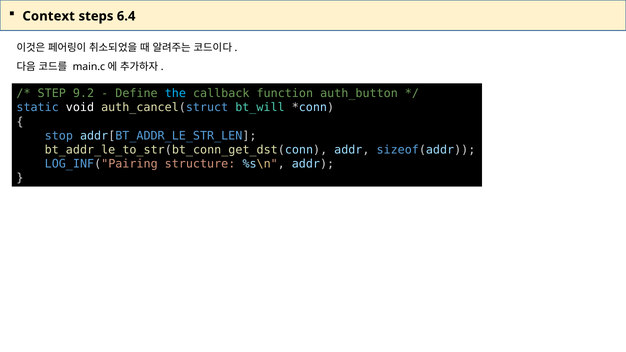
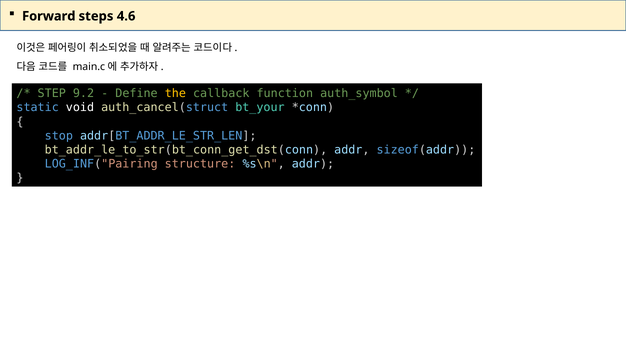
Context: Context -> Forward
6.4: 6.4 -> 4.6
the colour: light blue -> yellow
auth_button: auth_button -> auth_symbol
bt_will: bt_will -> bt_your
